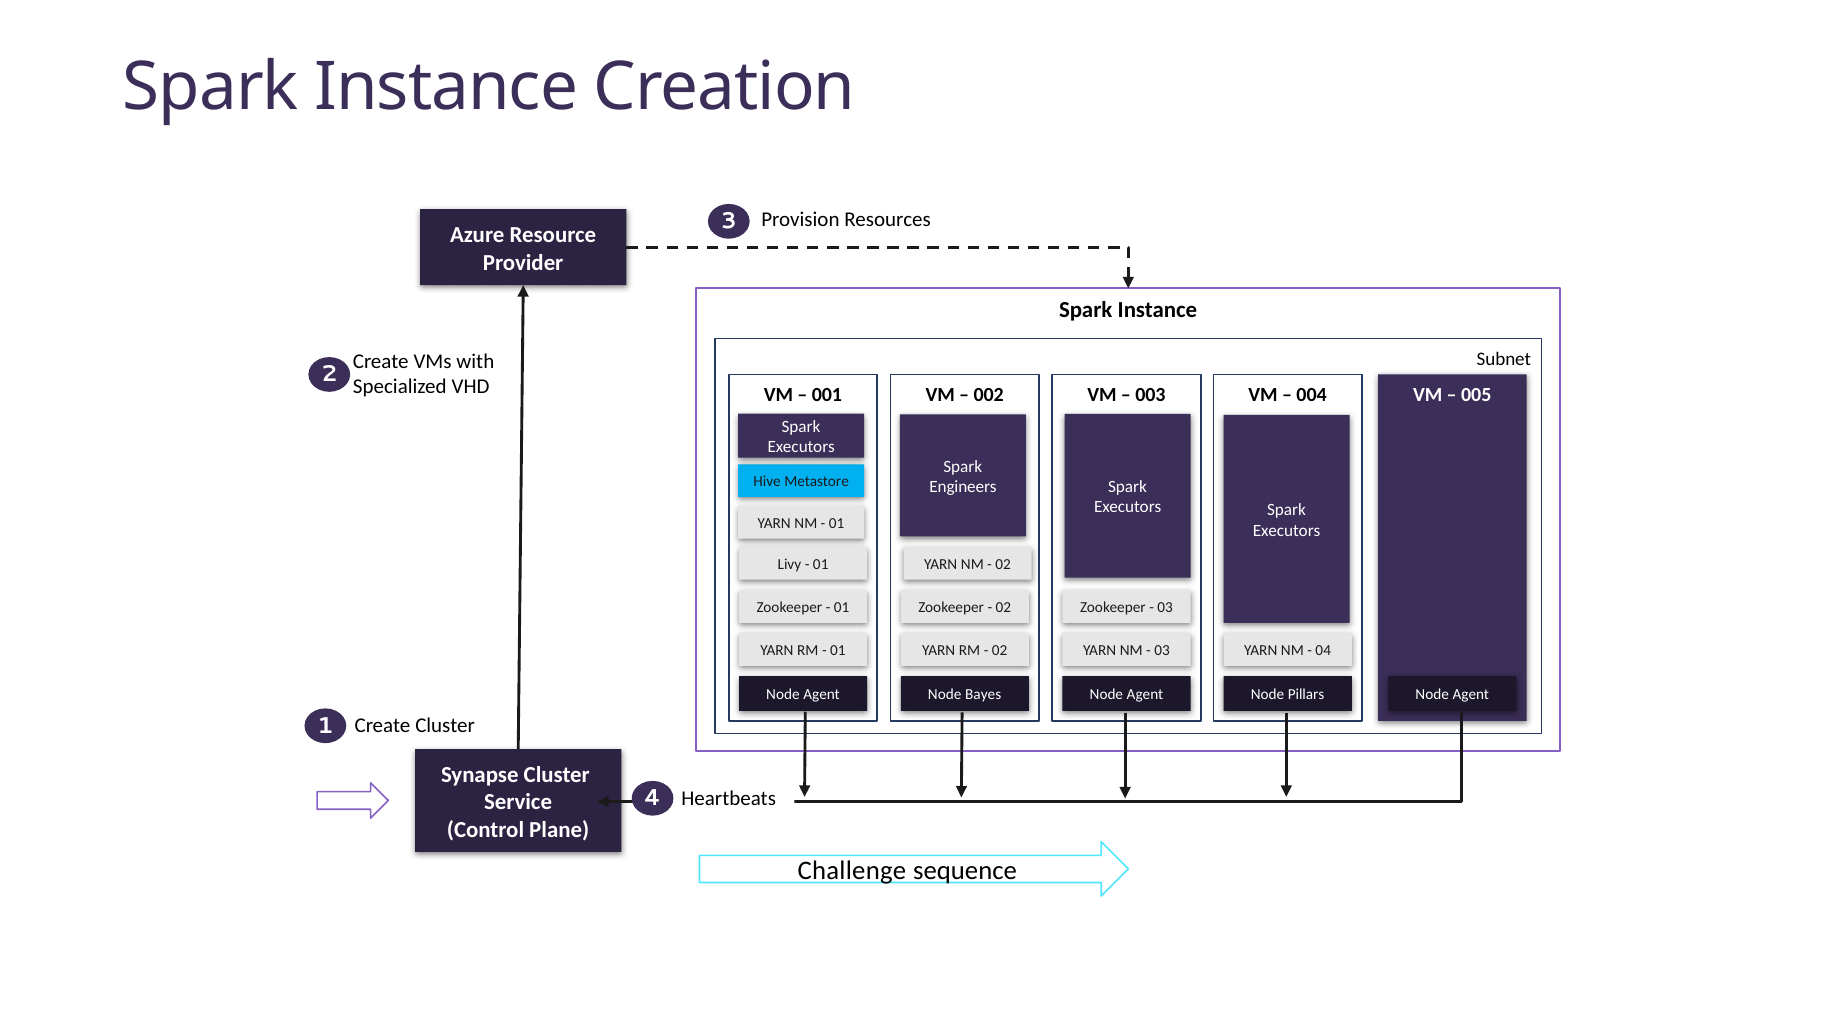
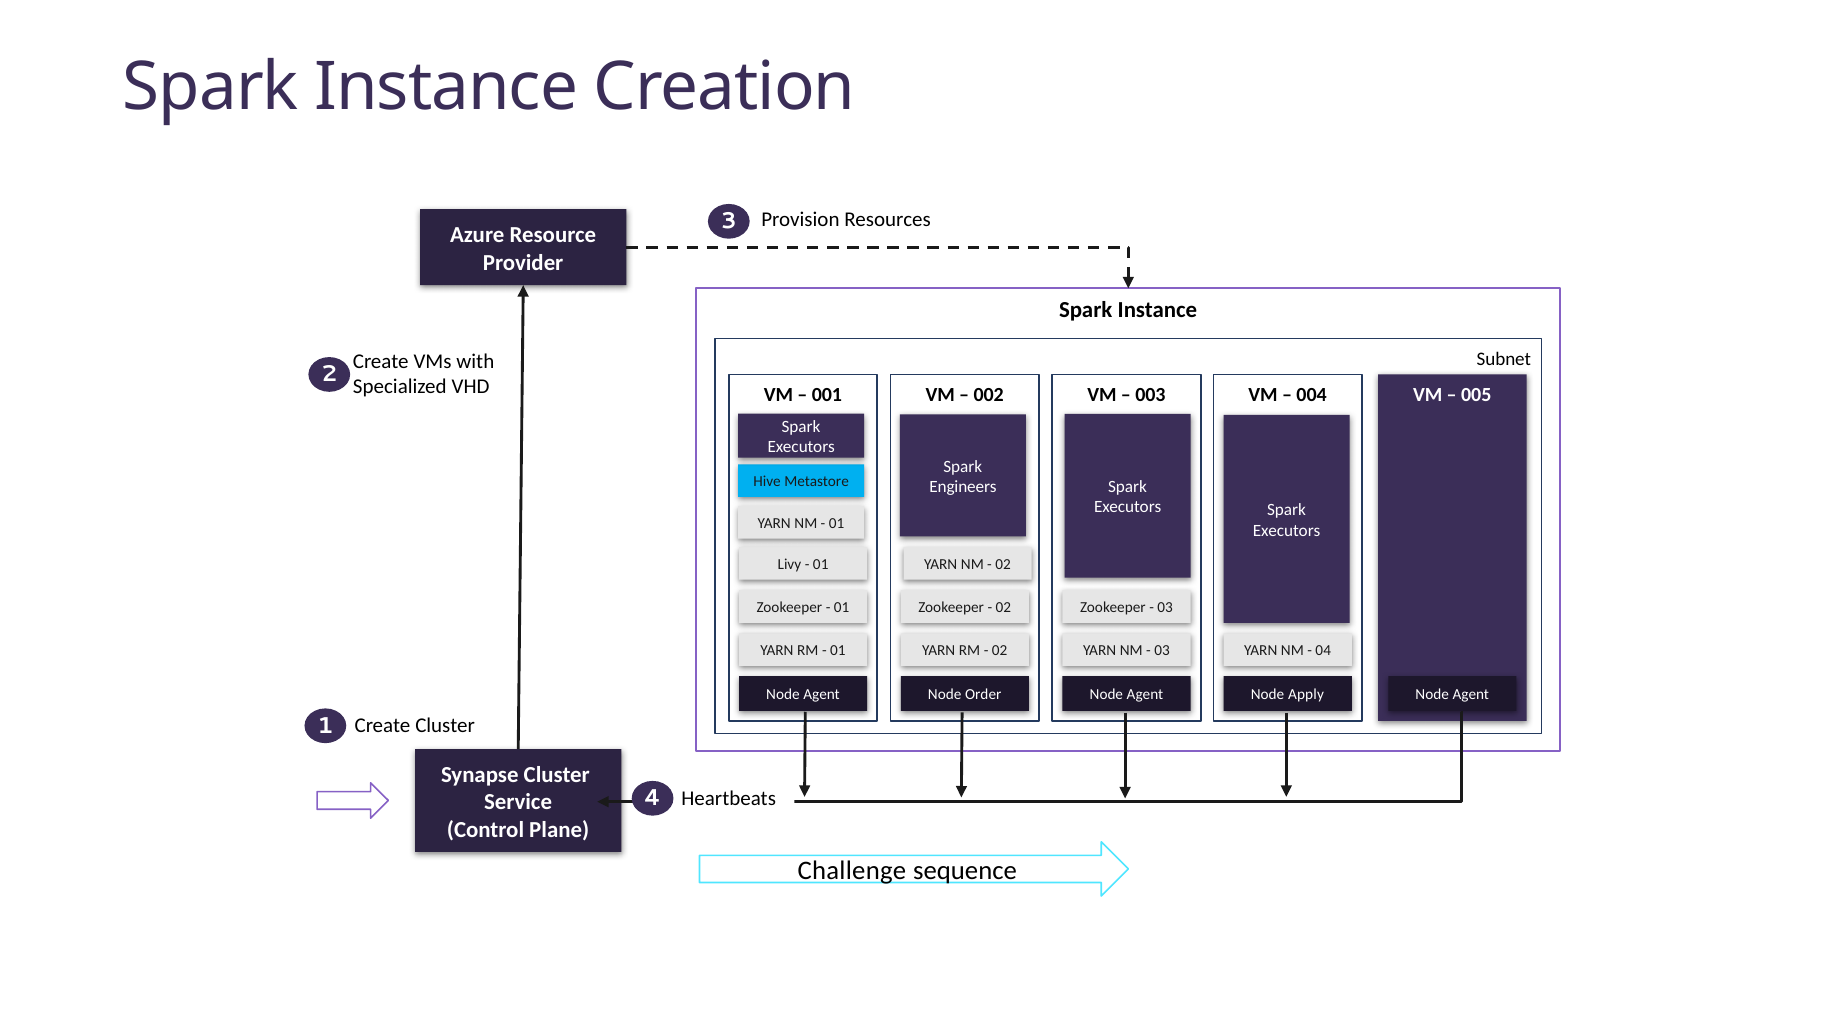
Bayes: Bayes -> Order
Pillars: Pillars -> Apply
